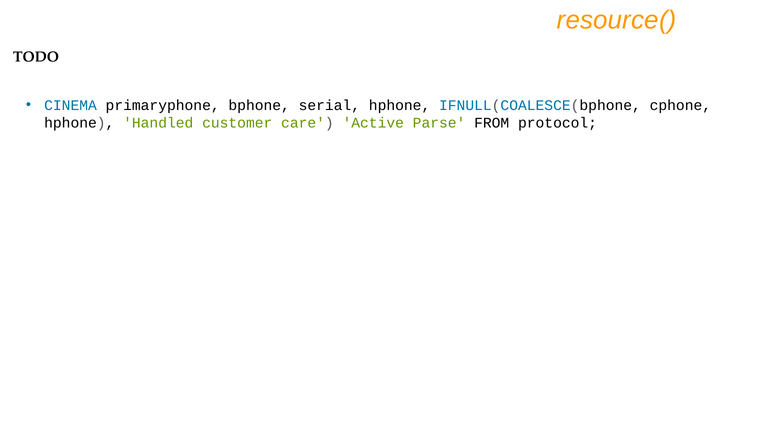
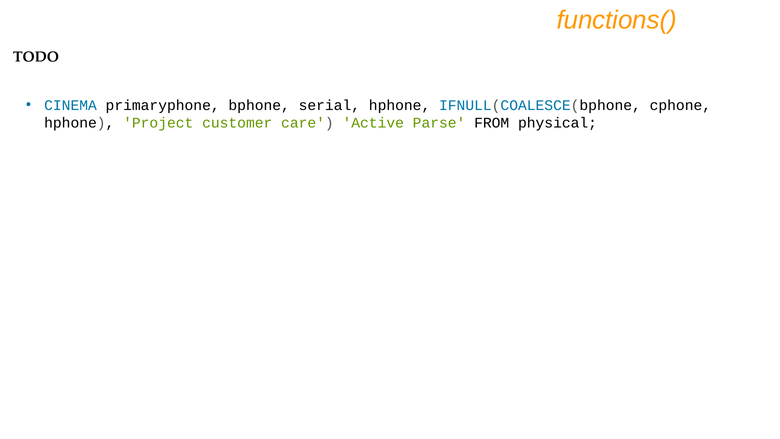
resource(: resource( -> functions(
Handled: Handled -> Project
protocol: protocol -> physical
